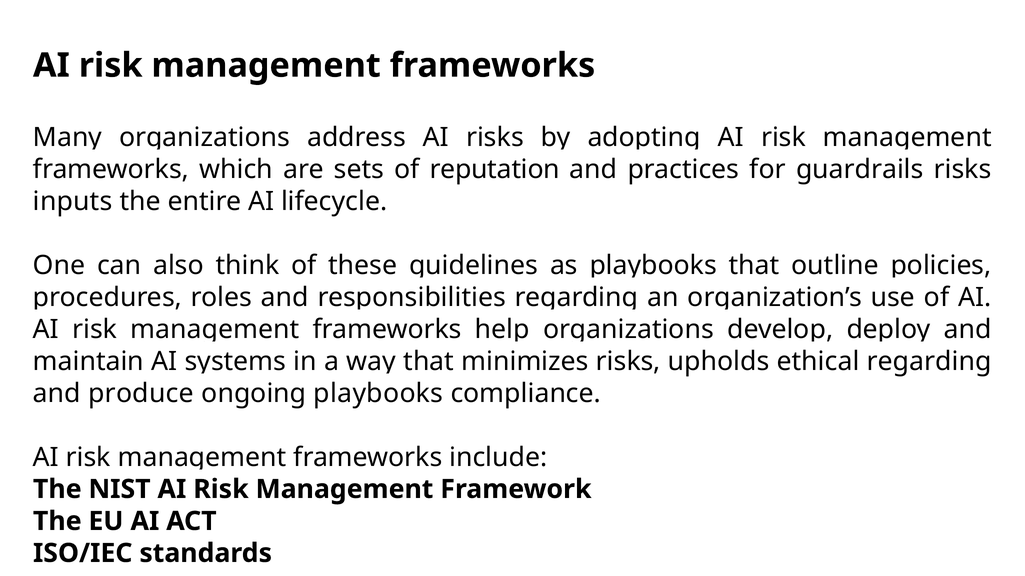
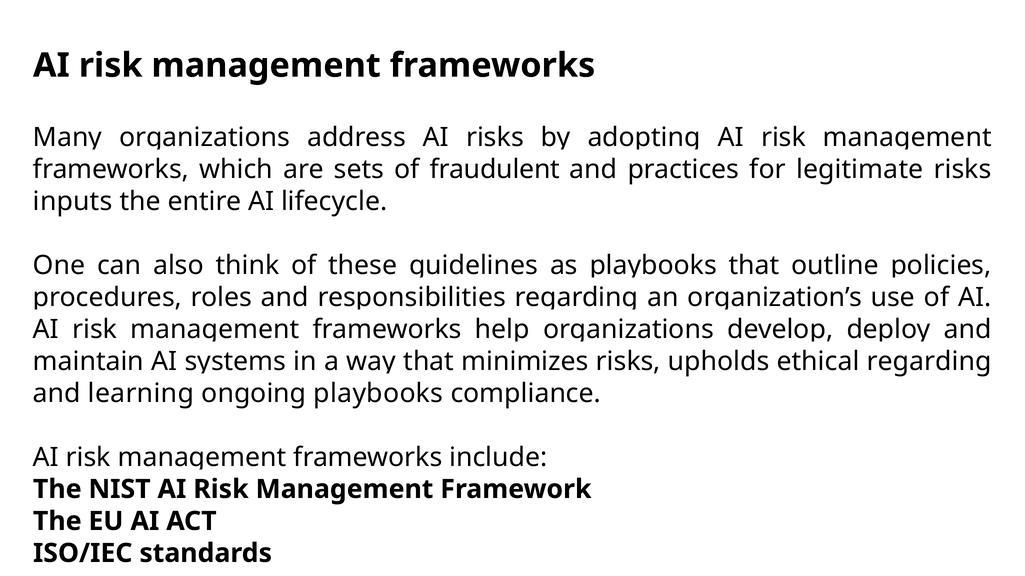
reputation: reputation -> fraudulent
guardrails: guardrails -> legitimate
produce: produce -> learning
